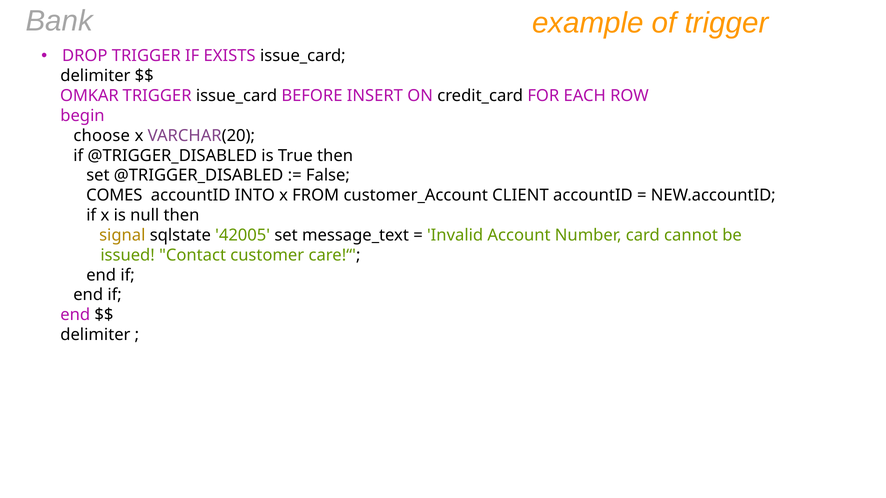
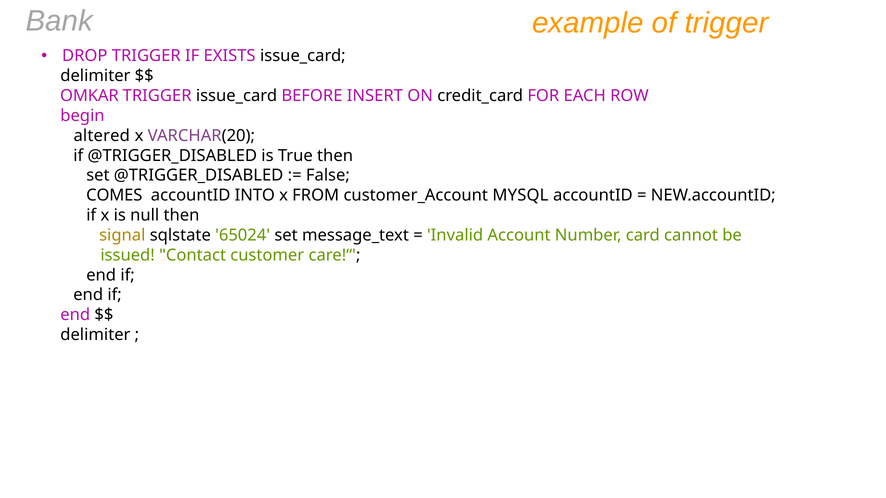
choose: choose -> altered
CLIENT: CLIENT -> MYSQL
42005: 42005 -> 65024
